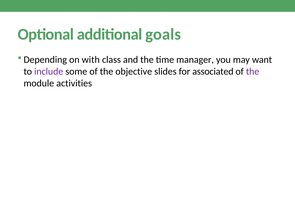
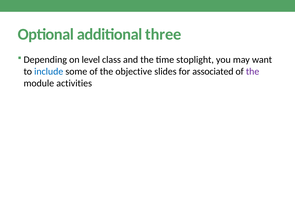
goals: goals -> three
with: with -> level
manager: manager -> stoplight
include colour: purple -> blue
